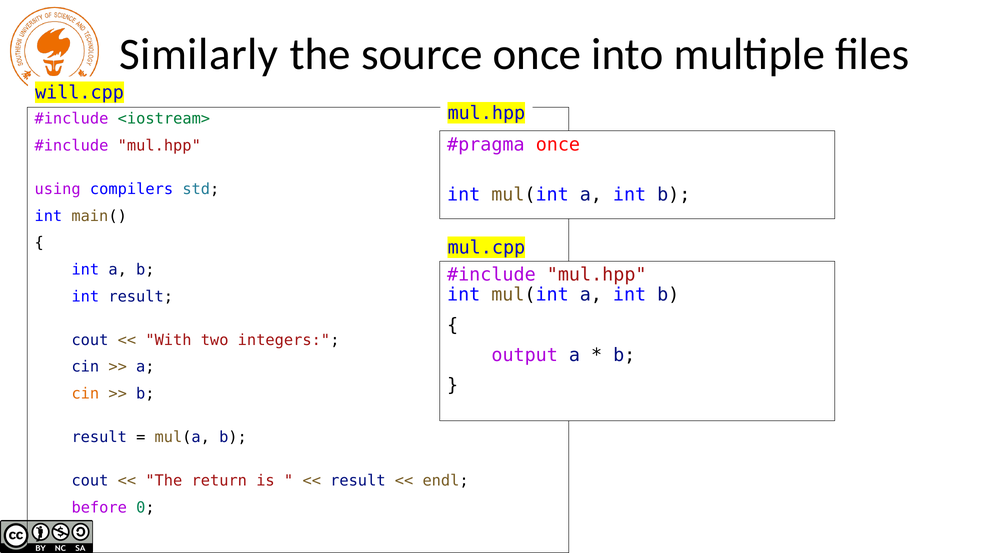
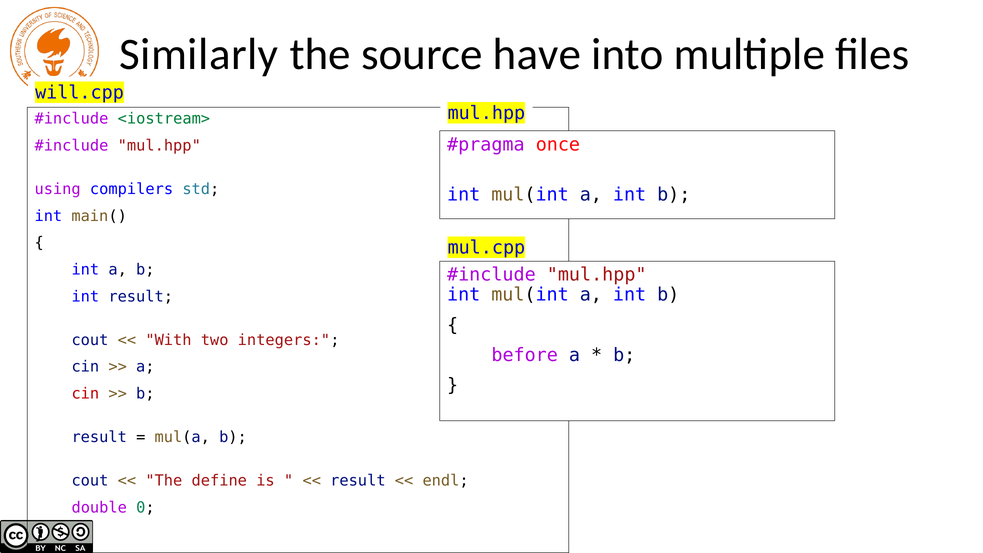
source once: once -> have
output: output -> before
cin at (85, 394) colour: orange -> red
return: return -> define
before: before -> double
